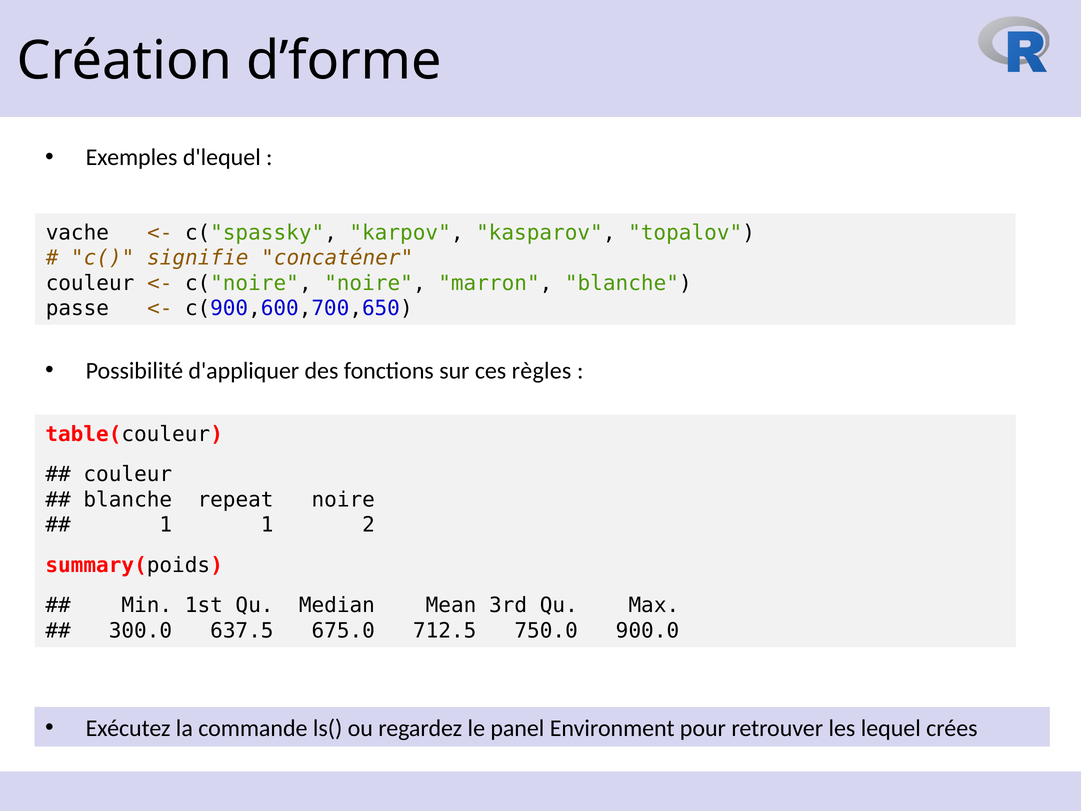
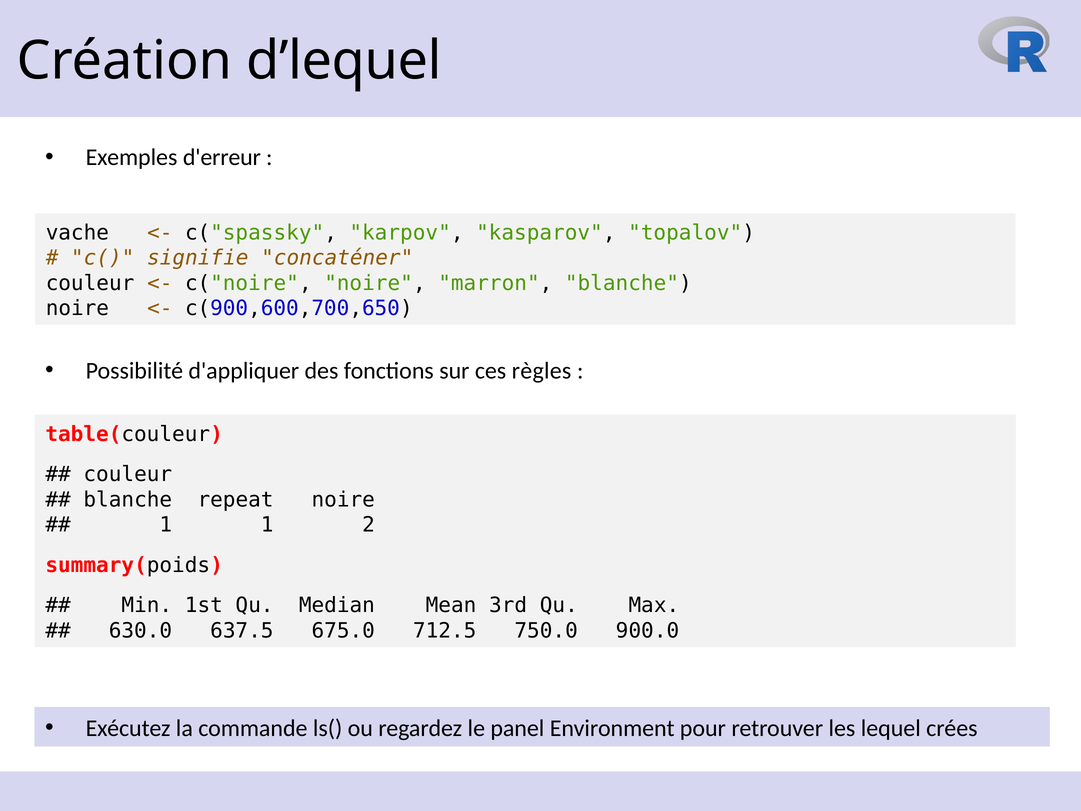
d’forme: d’forme -> d’lequel
d'lequel: d'lequel -> d'erreur
passe at (77, 308): passe -> noire
300.0: 300.0 -> 630.0
